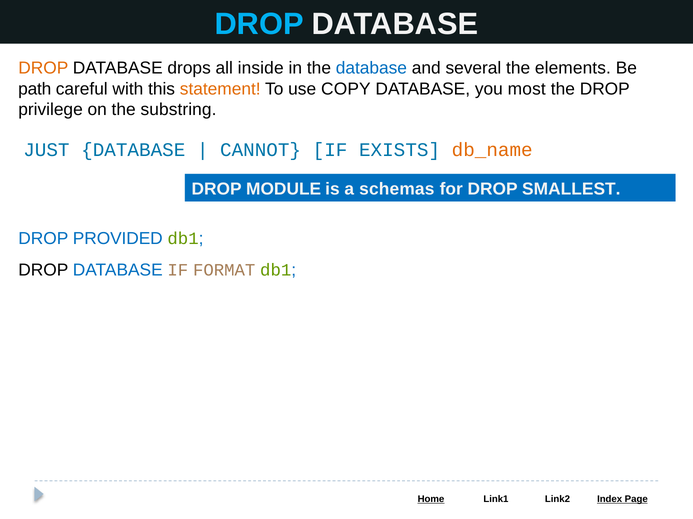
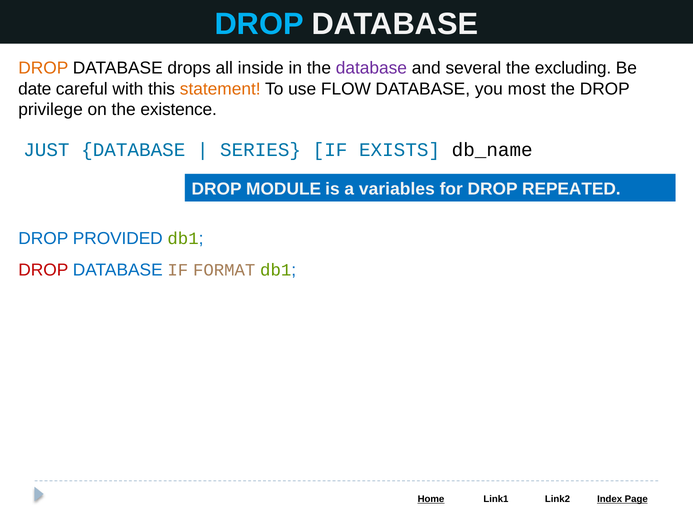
database at (371, 68) colour: blue -> purple
elements: elements -> excluding
path: path -> date
COPY: COPY -> FLOW
substring: substring -> existence
CANNOT: CANNOT -> SERIES
db_name colour: orange -> black
schemas: schemas -> variables
SMALLEST: SMALLEST -> REPEATED
DROP at (43, 270) colour: black -> red
